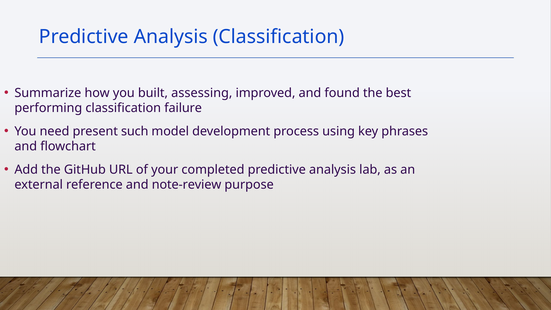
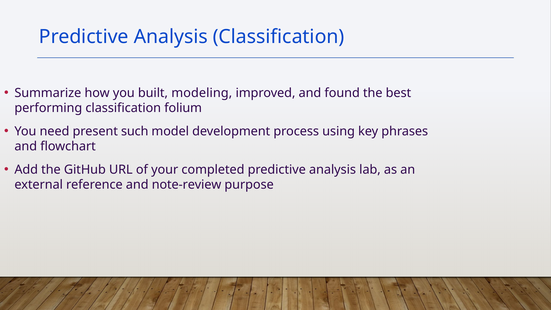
assessing: assessing -> modeling
failure: failure -> folium
